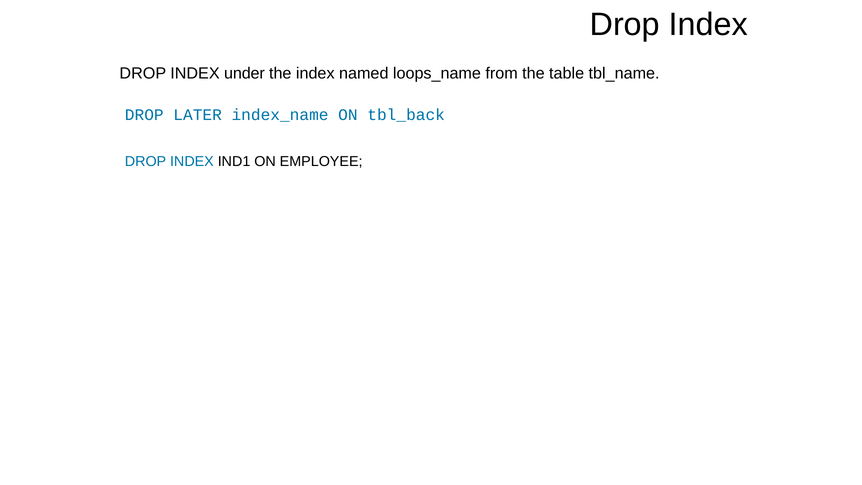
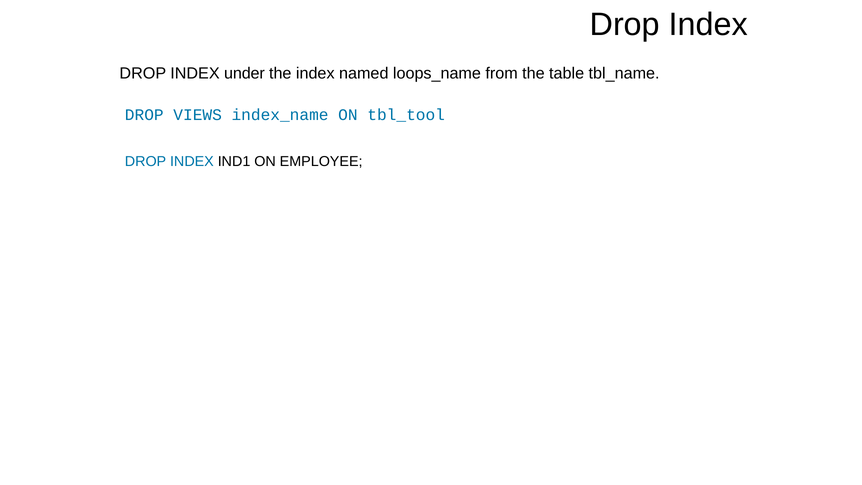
LATER: LATER -> VIEWS
tbl_back: tbl_back -> tbl_tool
